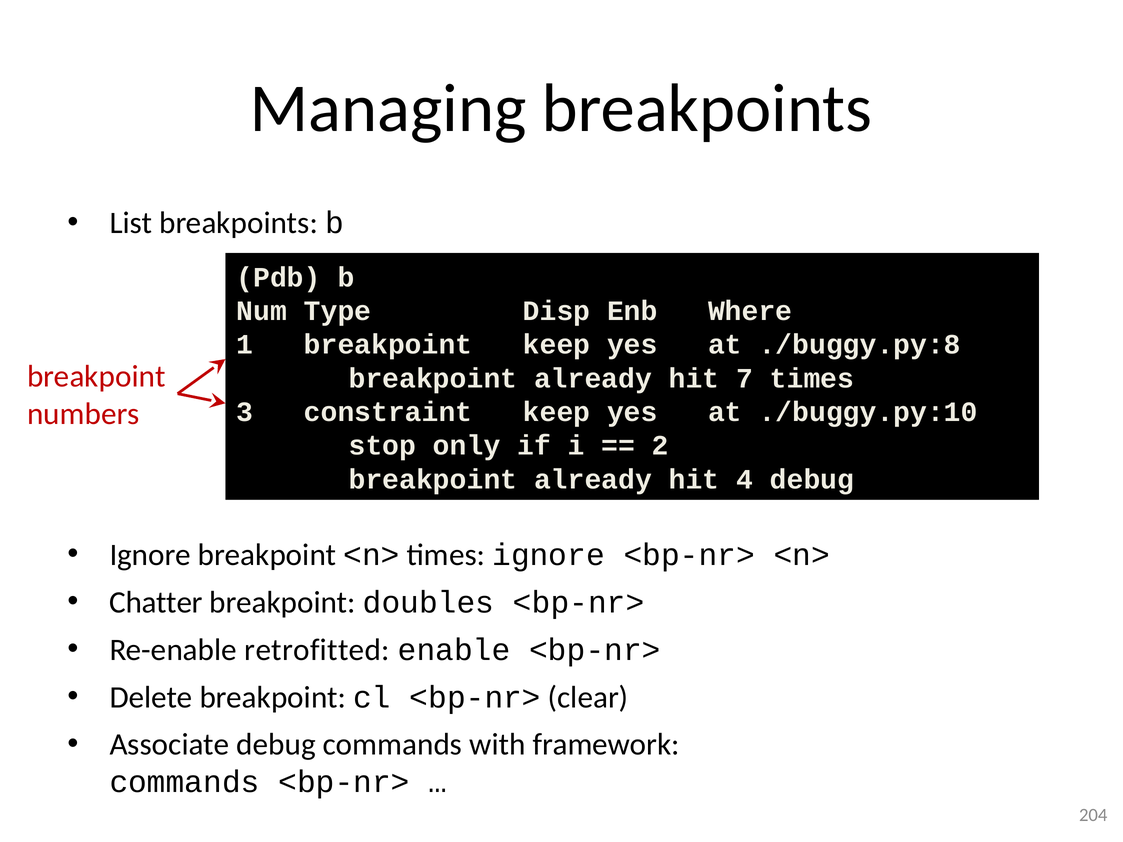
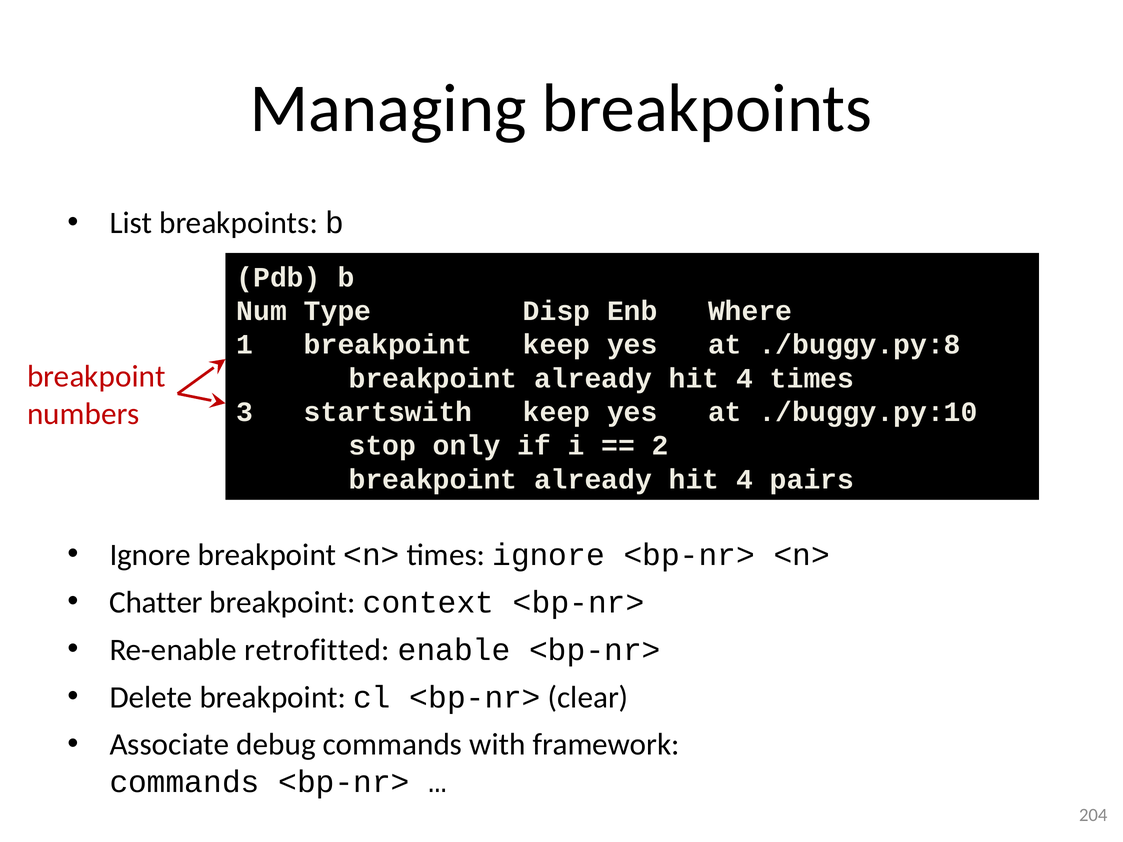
7 at (745, 378): 7 -> 4
constraint: constraint -> startswith
4 debug: debug -> pairs
doubles: doubles -> context
